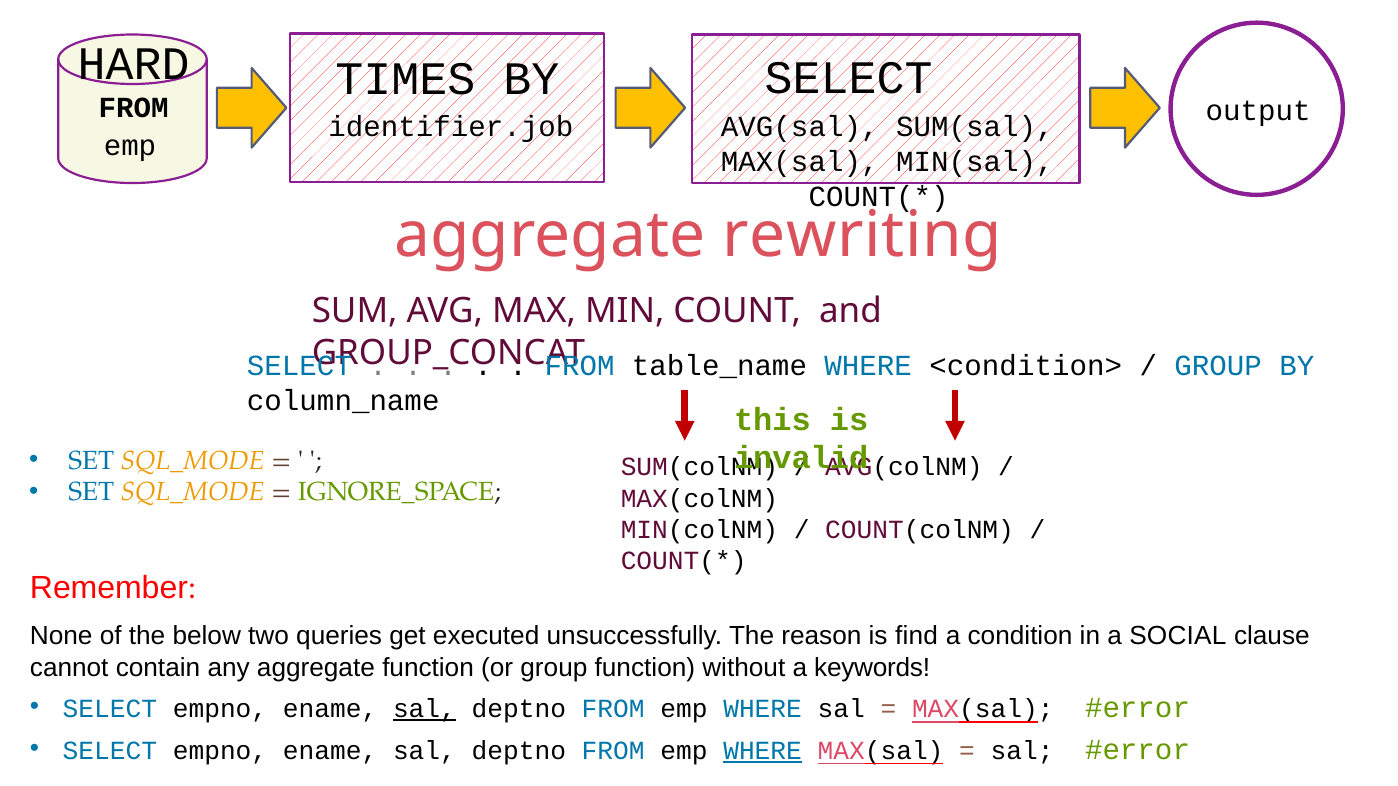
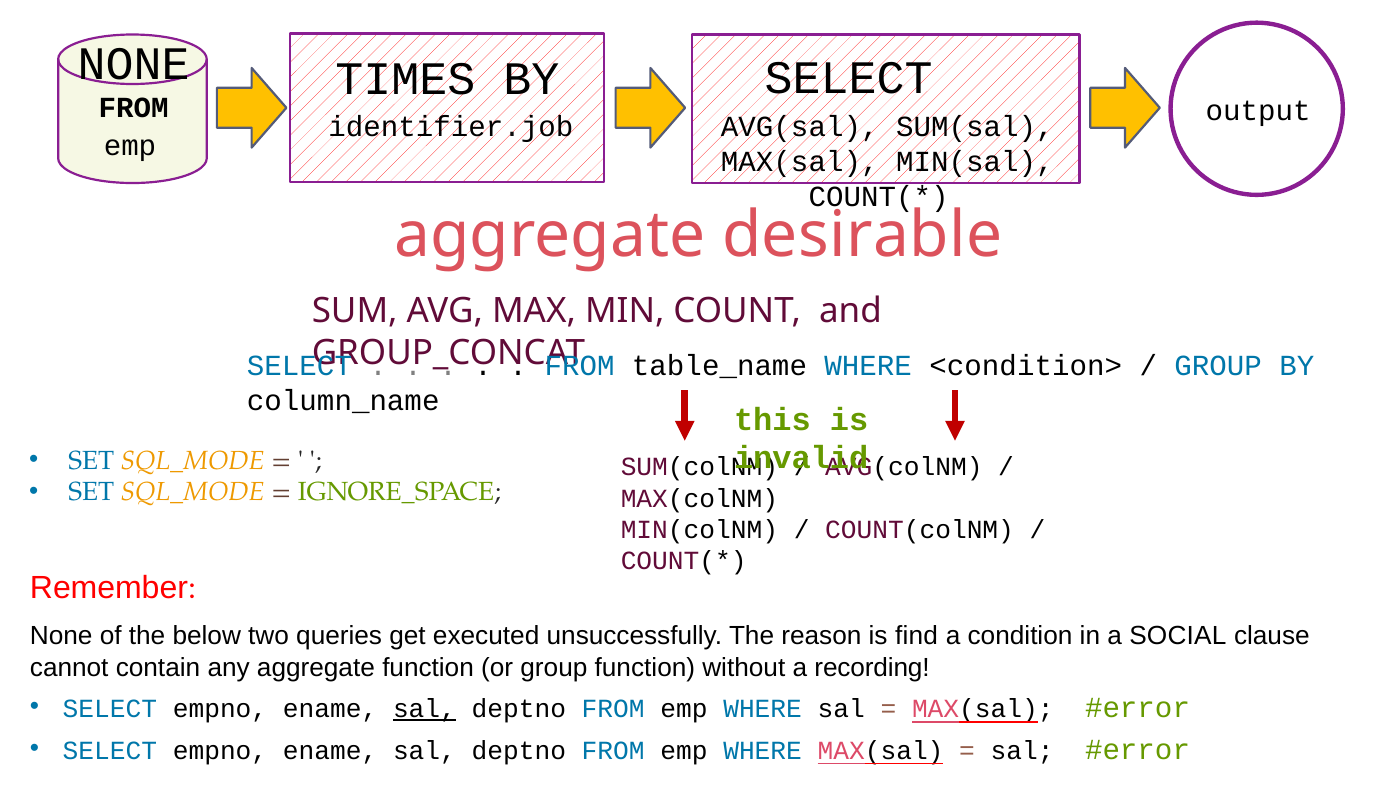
HARD at (134, 64): HARD -> NONE
rewriting: rewriting -> desirable
keywords: keywords -> recording
WHERE at (763, 751) underline: present -> none
